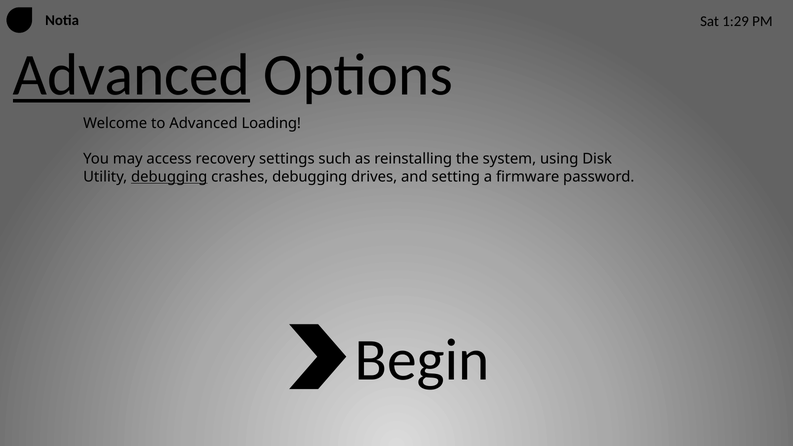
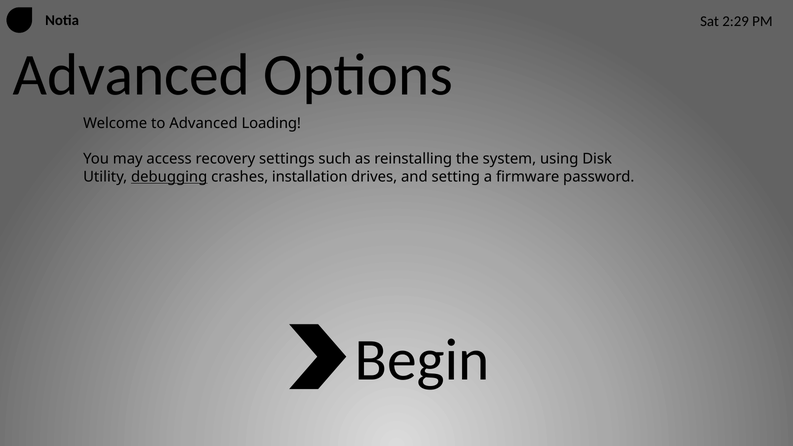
1:29: 1:29 -> 2:29
Advanced at (131, 75) underline: present -> none
crashes debugging: debugging -> installation
